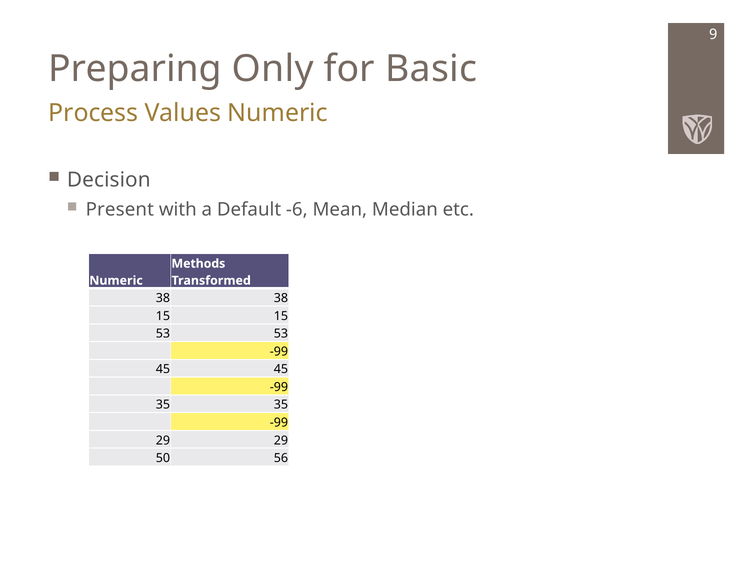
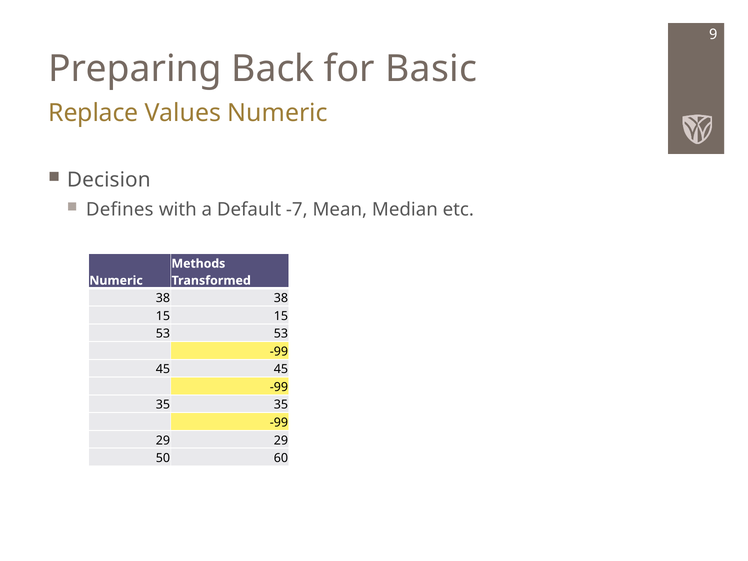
Only: Only -> Back
Process: Process -> Replace
Present: Present -> Defines
-6: -6 -> -7
56: 56 -> 60
